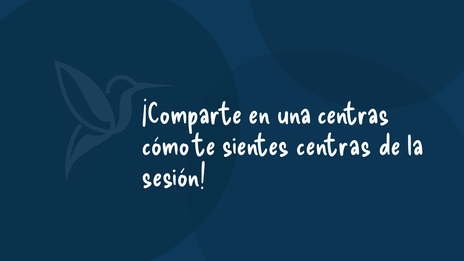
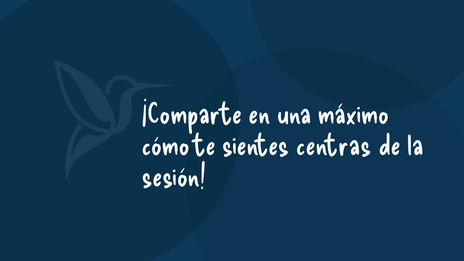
una centras: centras -> máximo
